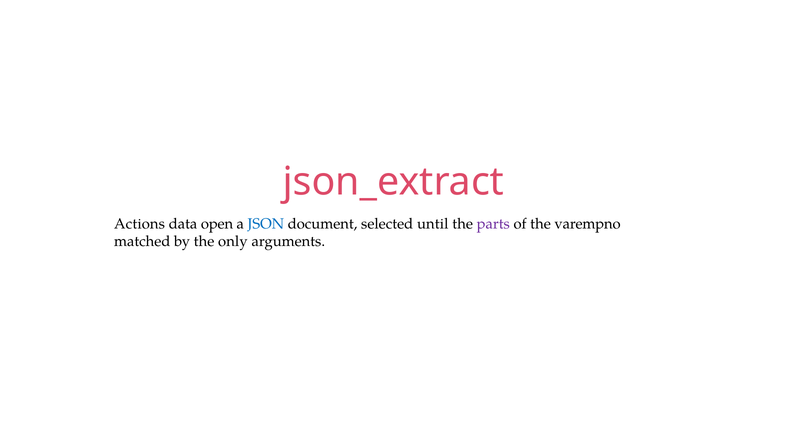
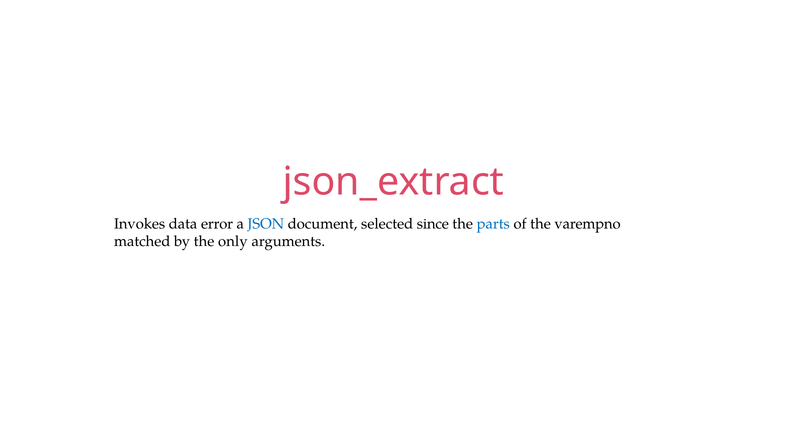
Actions: Actions -> Invokes
open: open -> error
until: until -> since
parts colour: purple -> blue
